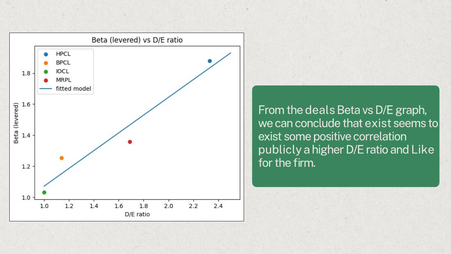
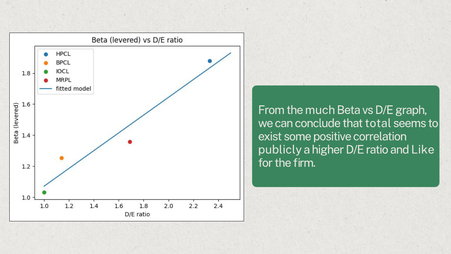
deals: deals -> much
that exist: exist -> total
